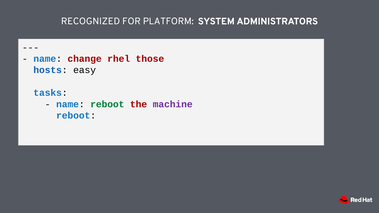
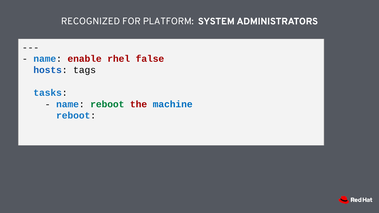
change: change -> enable
those: those -> false
easy: easy -> tags
machine colour: purple -> blue
